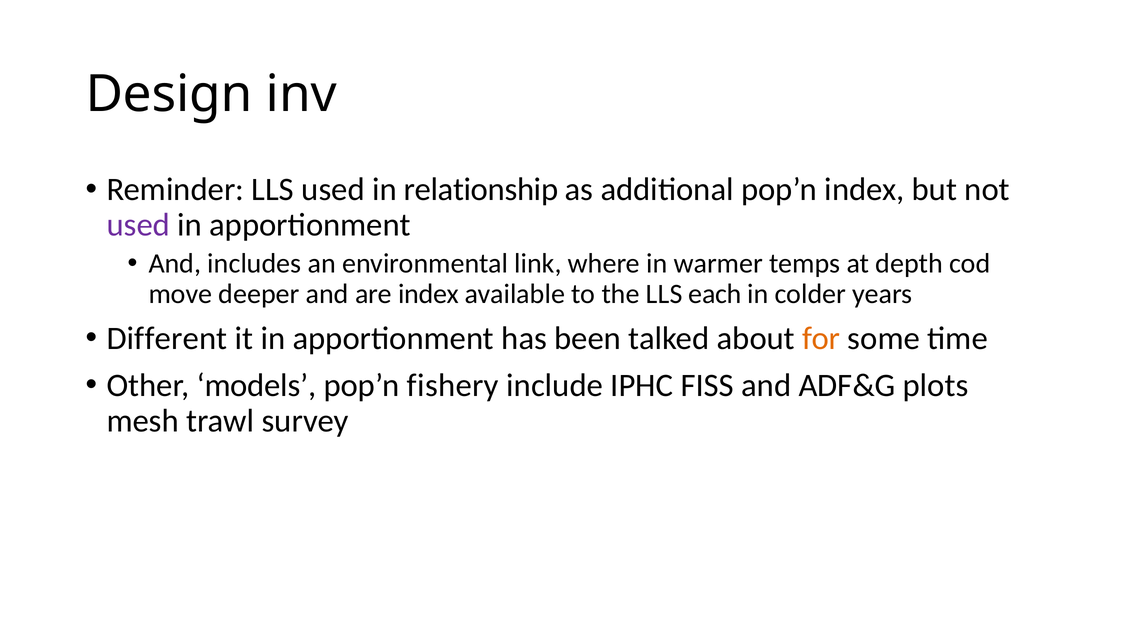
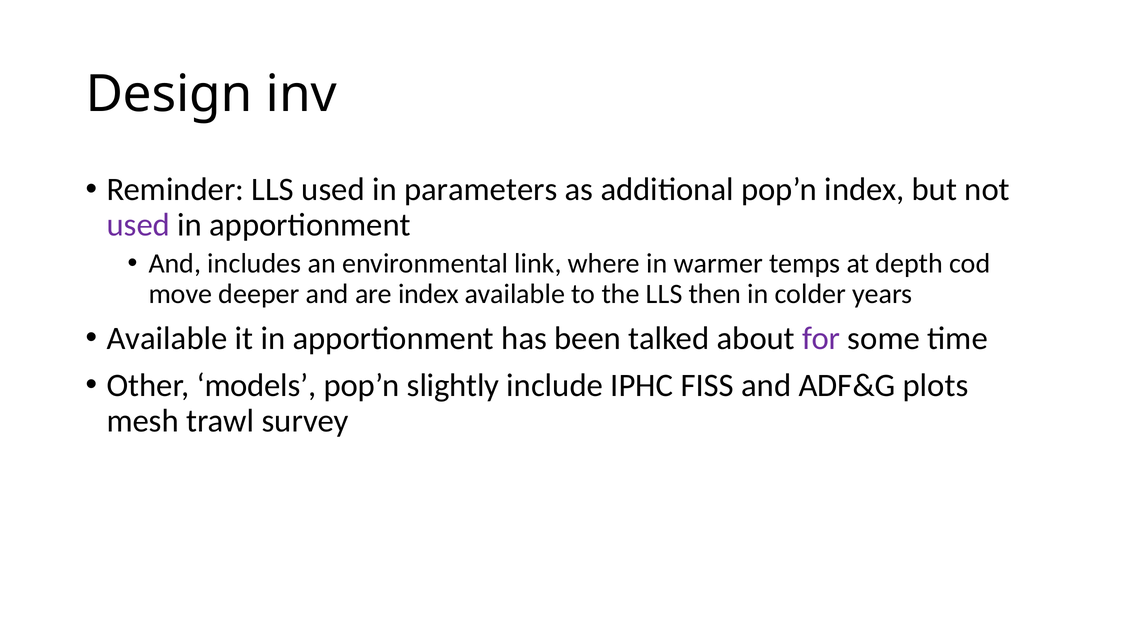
relationship: relationship -> parameters
each: each -> then
Different at (167, 338): Different -> Available
for colour: orange -> purple
fishery: fishery -> slightly
